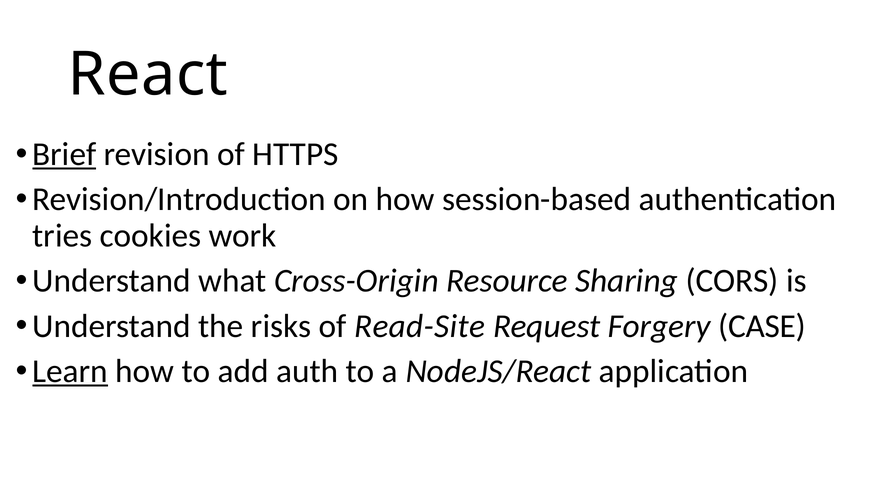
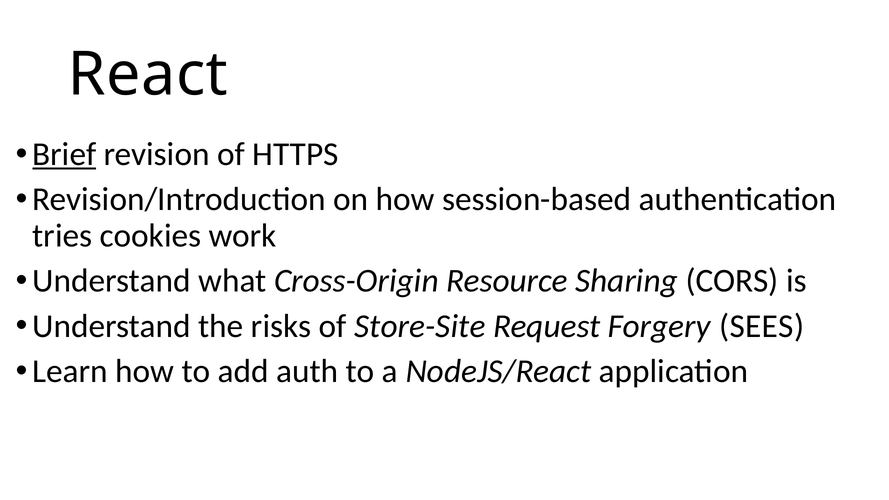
Read-Site: Read-Site -> Store-Site
CASE: CASE -> SEES
Learn underline: present -> none
